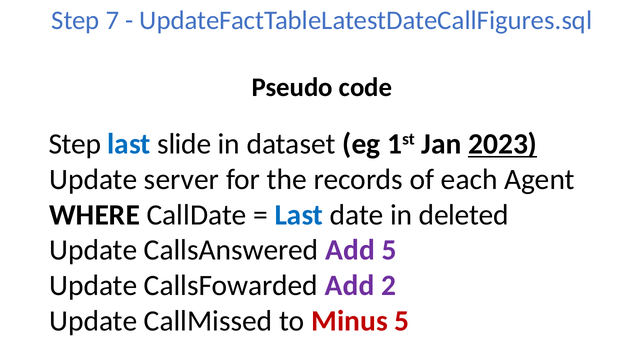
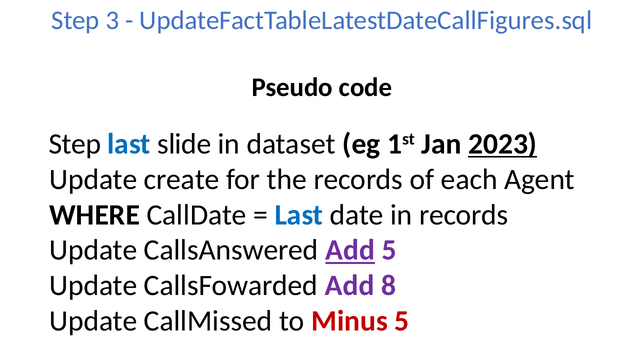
7: 7 -> 3
server: server -> create
in deleted: deleted -> records
Add at (350, 250) underline: none -> present
2: 2 -> 8
